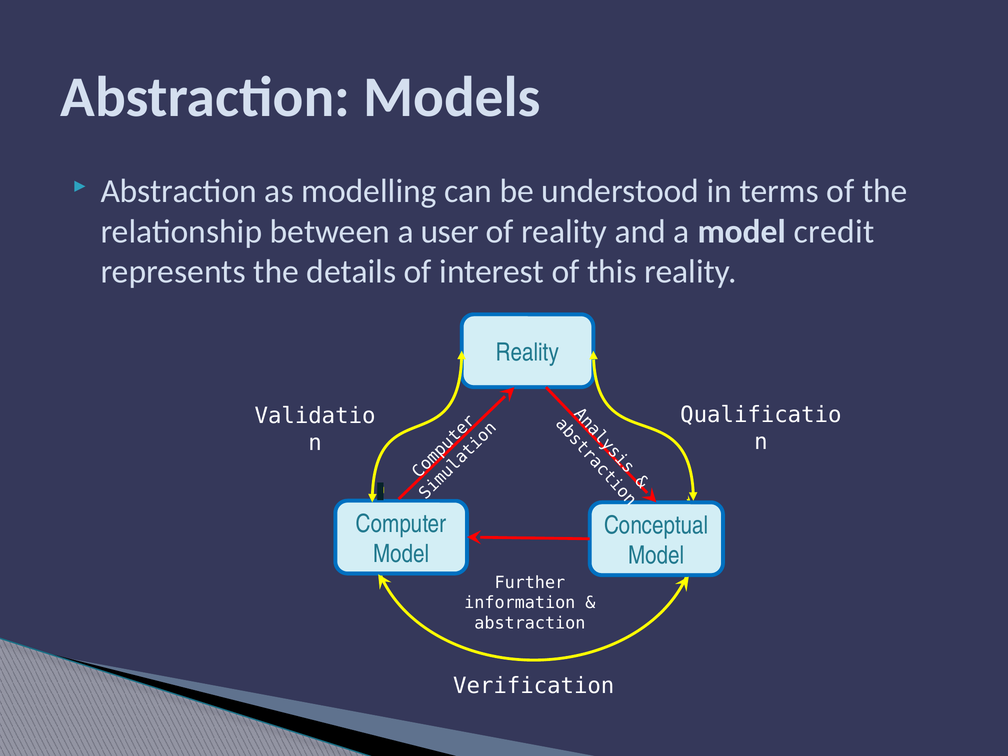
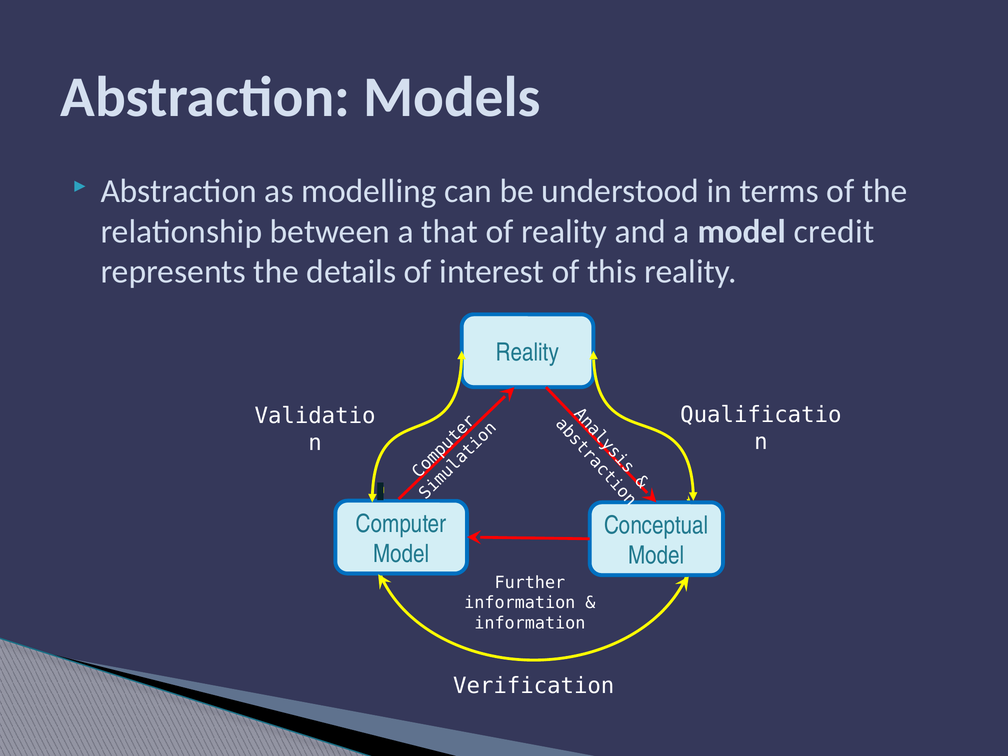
user: user -> that
abstraction at (530, 623): abstraction -> information
